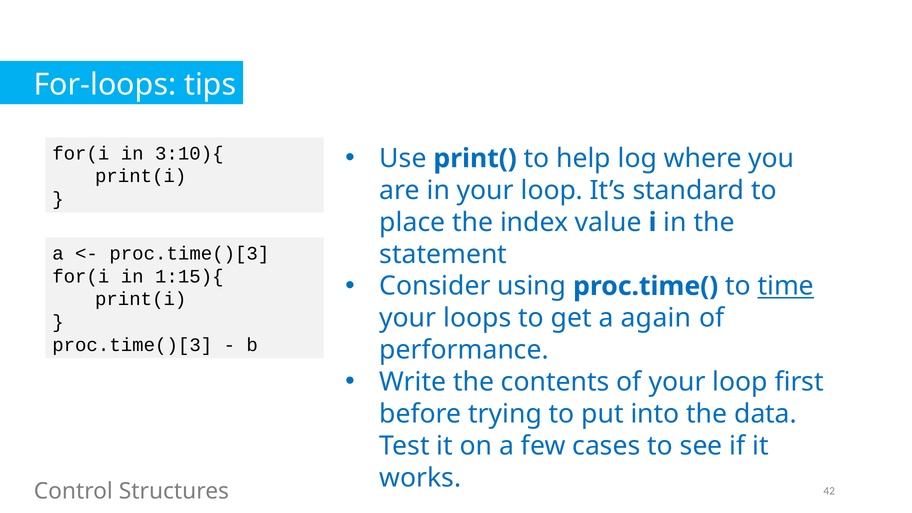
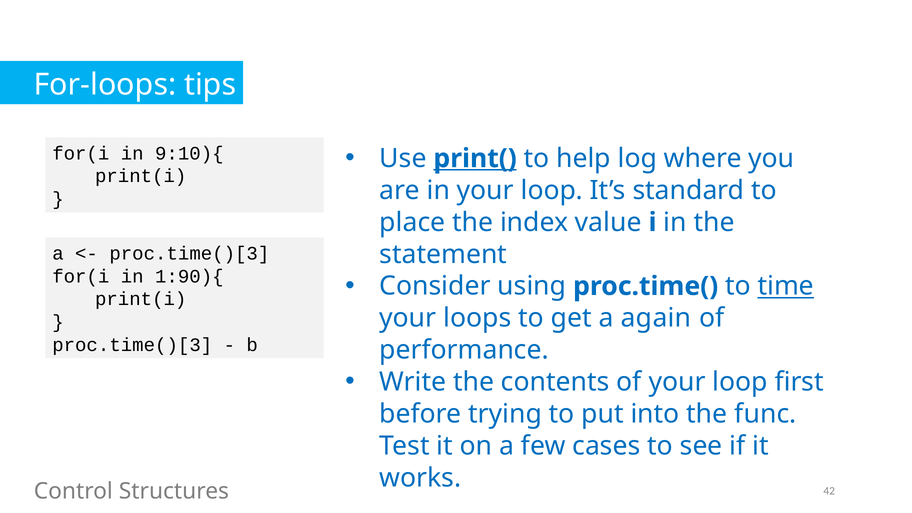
print( underline: none -> present
3:10){: 3:10){ -> 9:10){
1:15){: 1:15){ -> 1:90){
data: data -> func
